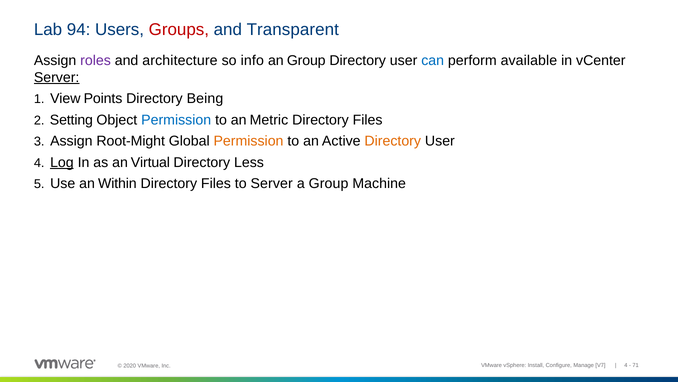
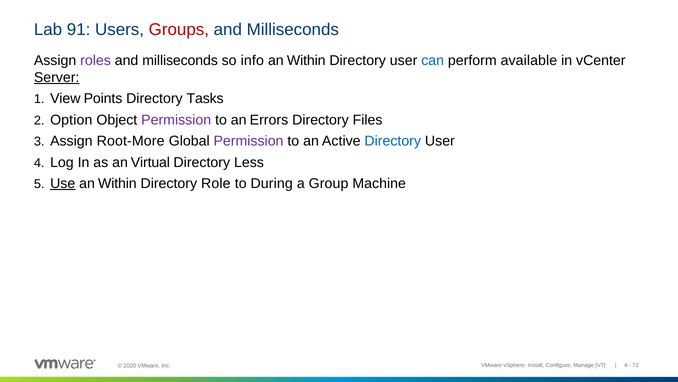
94: 94 -> 91
Transparent at (293, 29): Transparent -> Milliseconds
architecture at (180, 60): architecture -> milliseconds
Group at (306, 60): Group -> Within
Being: Being -> Tasks
Setting: Setting -> Option
Permission at (176, 120) colour: blue -> purple
Metric: Metric -> Errors
Root-Might: Root-Might -> Root-More
Permission at (249, 141) colour: orange -> purple
Directory at (393, 141) colour: orange -> blue
Log underline: present -> none
Use underline: none -> present
Files at (216, 183): Files -> Role
to Server: Server -> During
